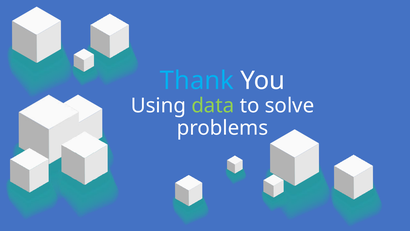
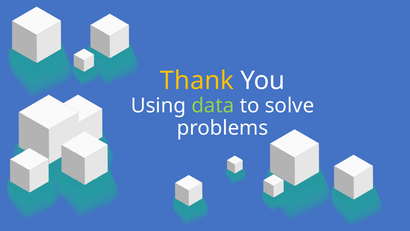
Thank colour: light blue -> yellow
